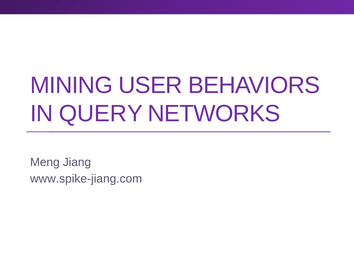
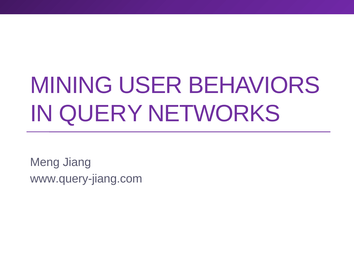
www.spike-jiang.com: www.spike-jiang.com -> www.query-jiang.com
